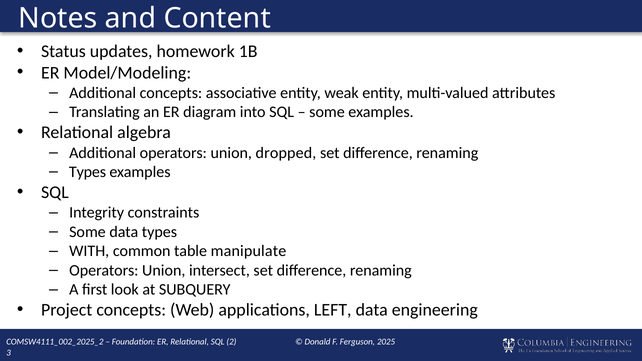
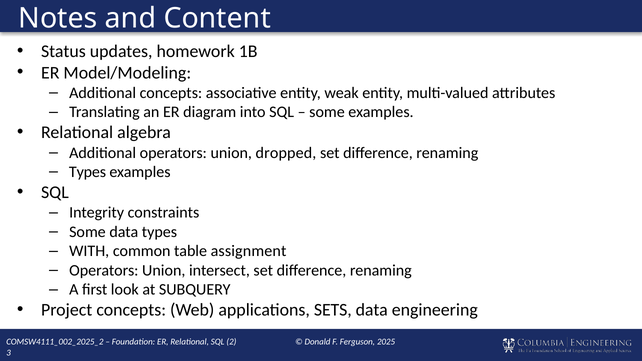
manipulate: manipulate -> assignment
LEFT: LEFT -> SETS
